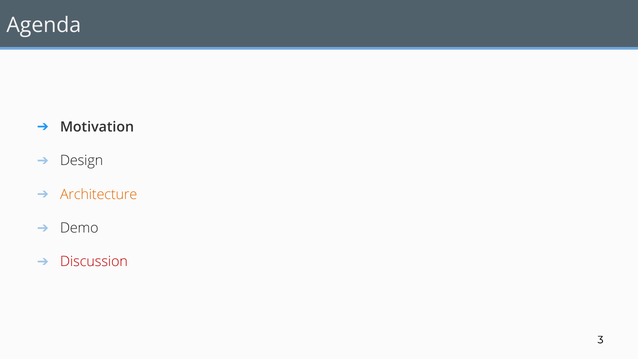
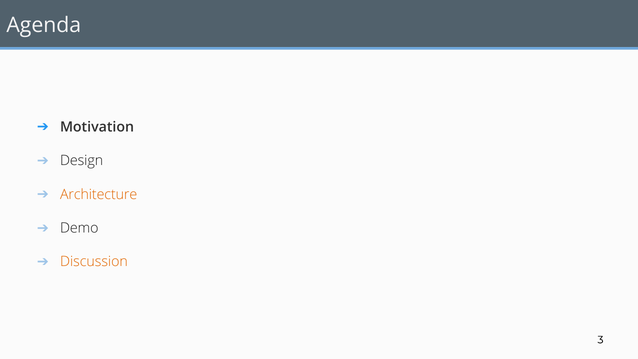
Discussion colour: red -> orange
